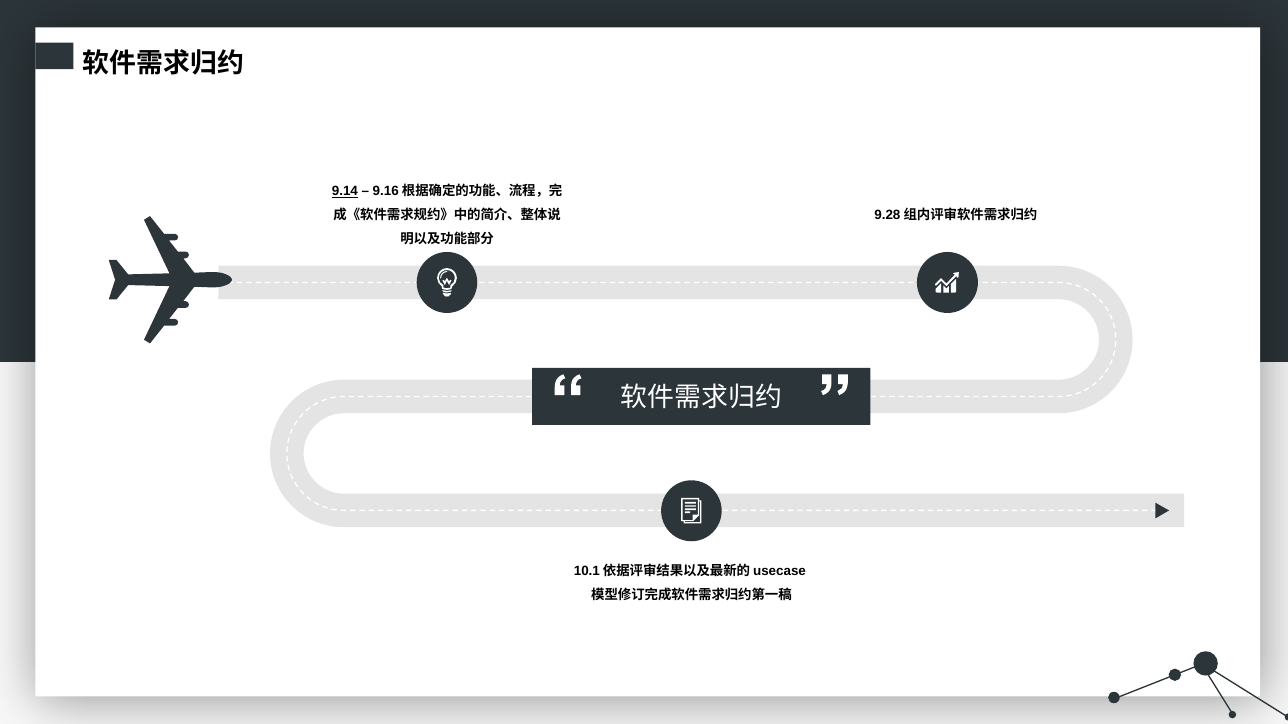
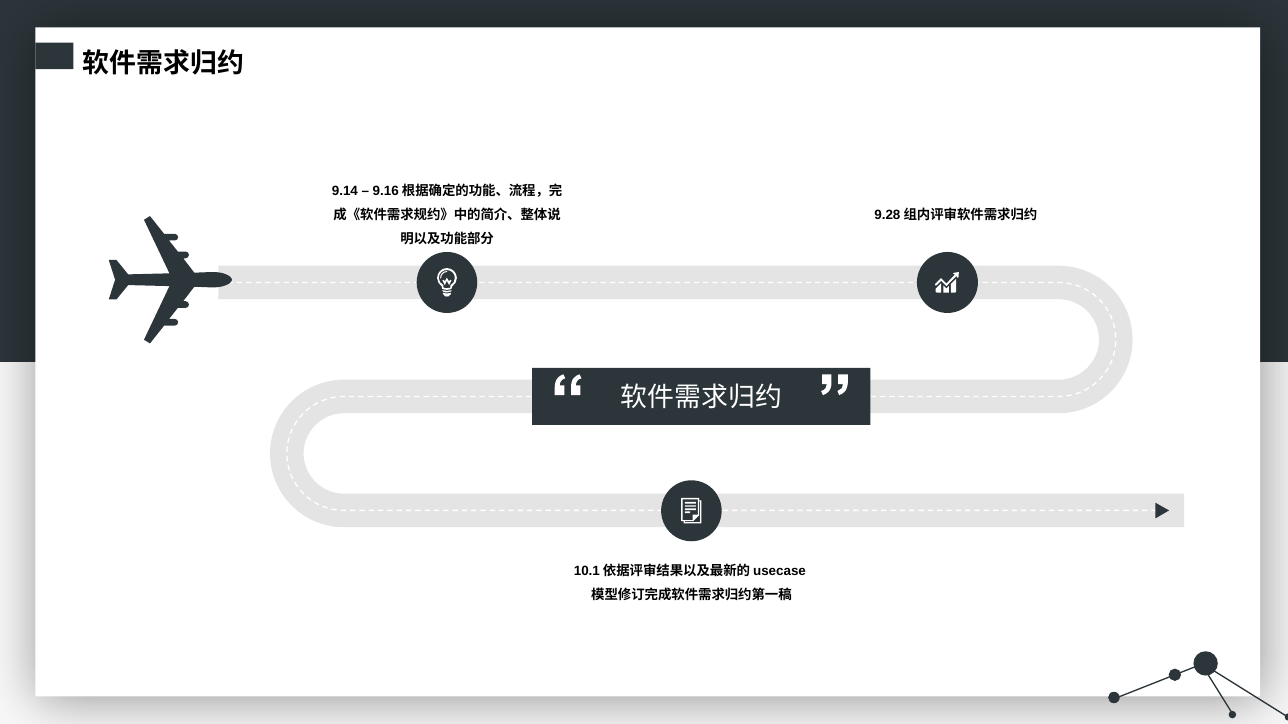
9.14 underline: present -> none
